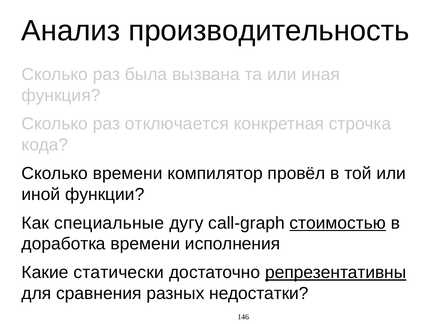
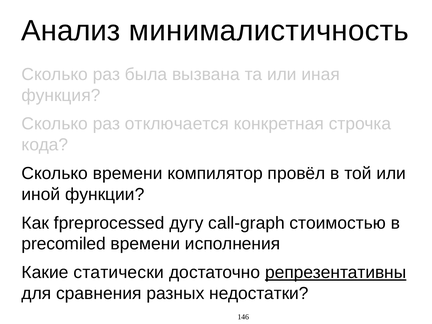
производительность: производительность -> минималистичность
специальные: специальные -> fpreprocessed
стоимостью underline: present -> none
доработка: доработка -> precomiled
